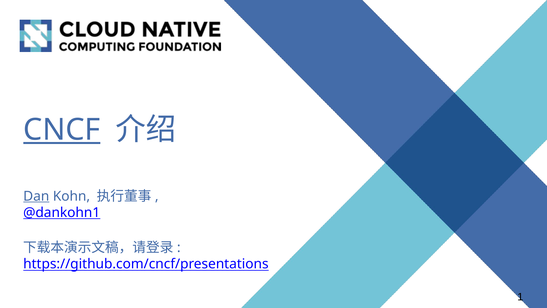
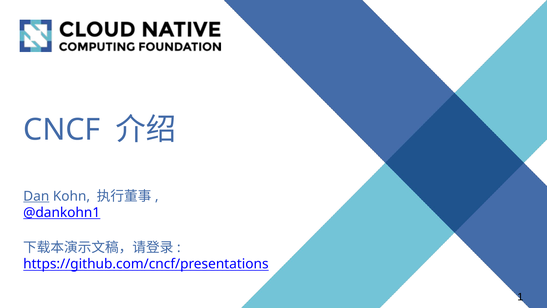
CNCF underline: present -> none
